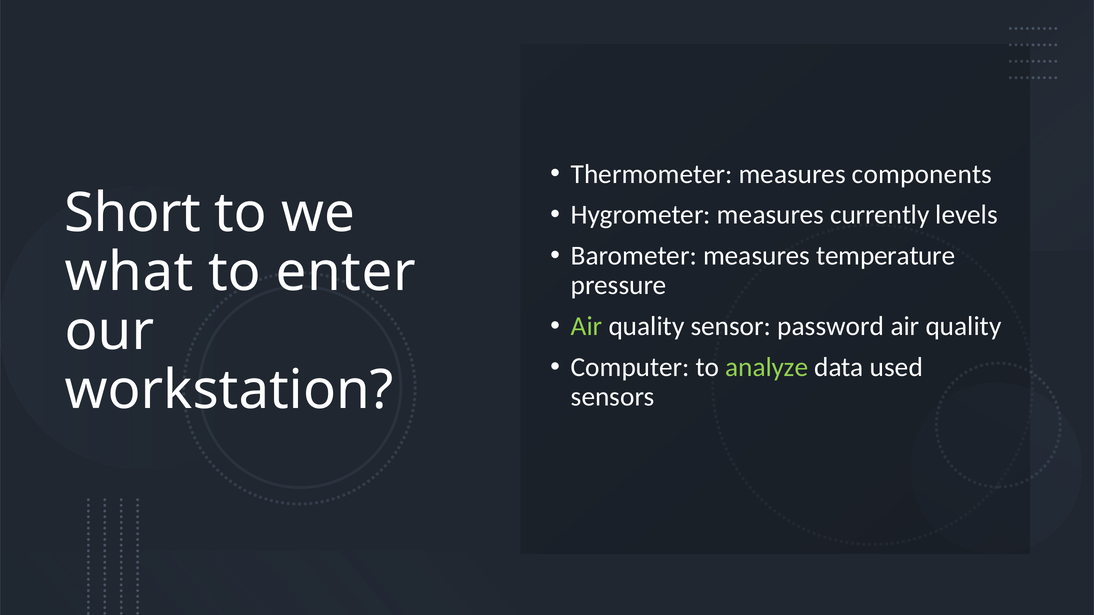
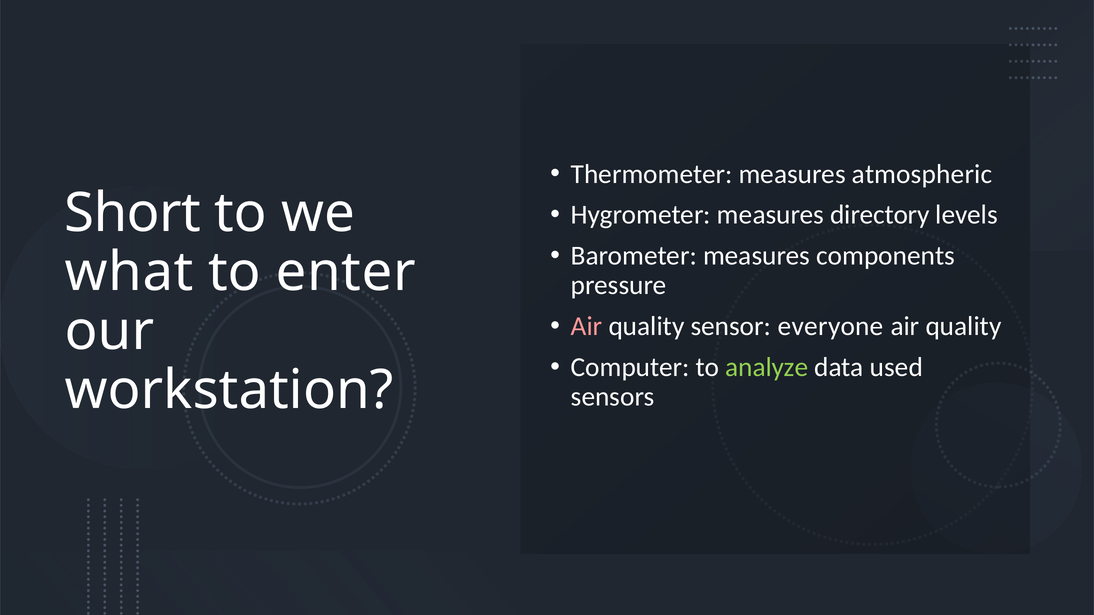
components: components -> atmospheric
currently: currently -> directory
temperature: temperature -> components
Air at (587, 326) colour: light green -> pink
password: password -> everyone
